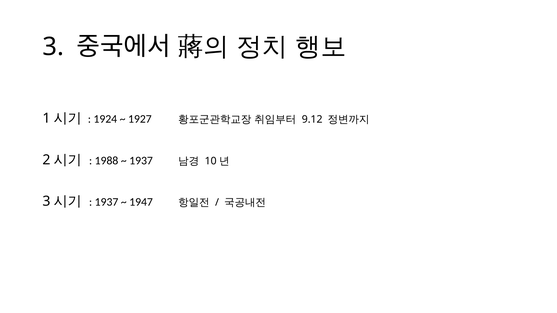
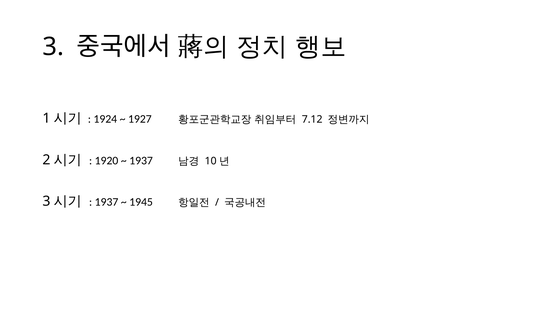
9.12: 9.12 -> 7.12
1988: 1988 -> 1920
1947: 1947 -> 1945
